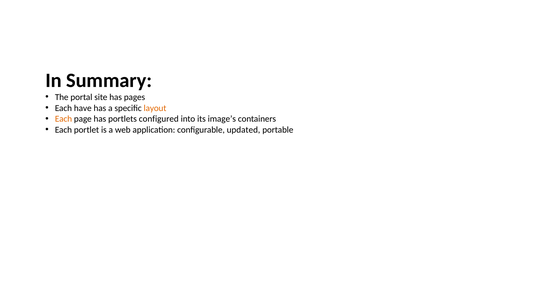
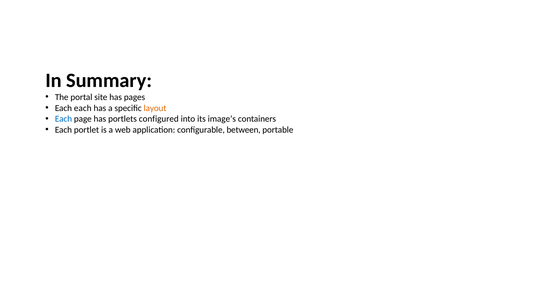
Each have: have -> each
Each at (63, 119) colour: orange -> blue
updated: updated -> between
